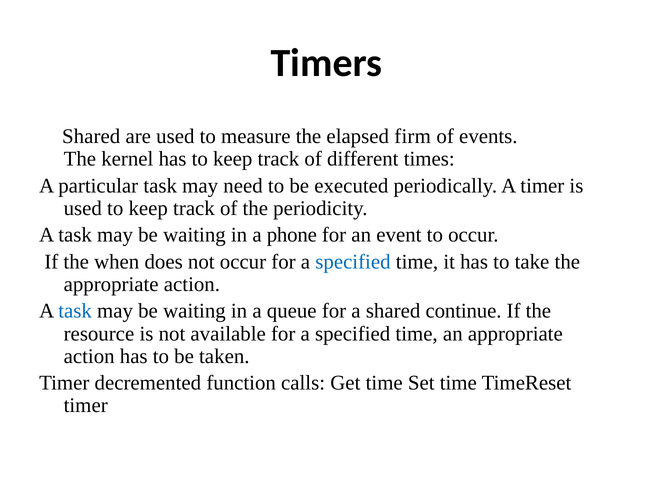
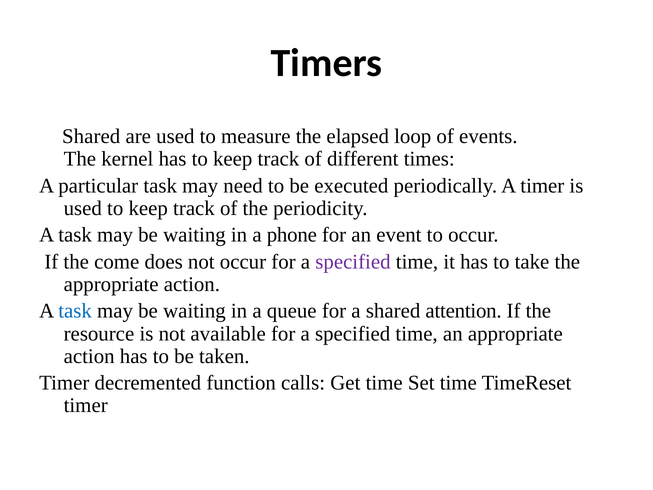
firm: firm -> loop
when: when -> come
specified at (353, 262) colour: blue -> purple
continue: continue -> attention
